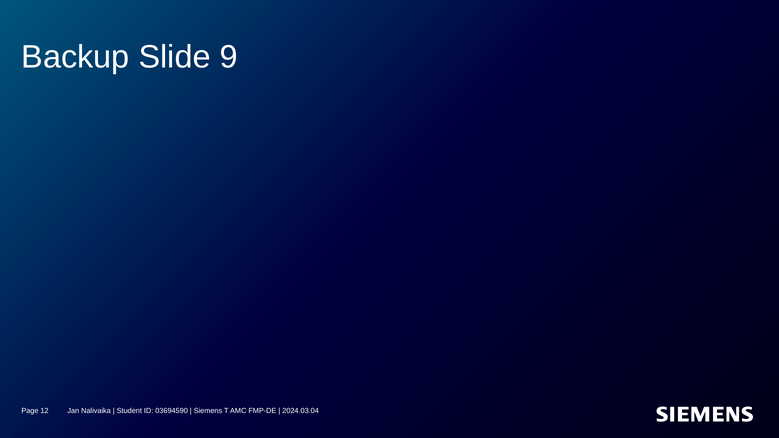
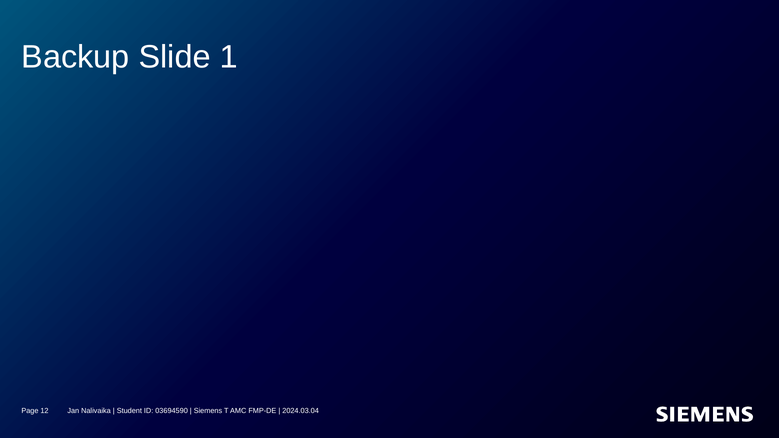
9: 9 -> 1
